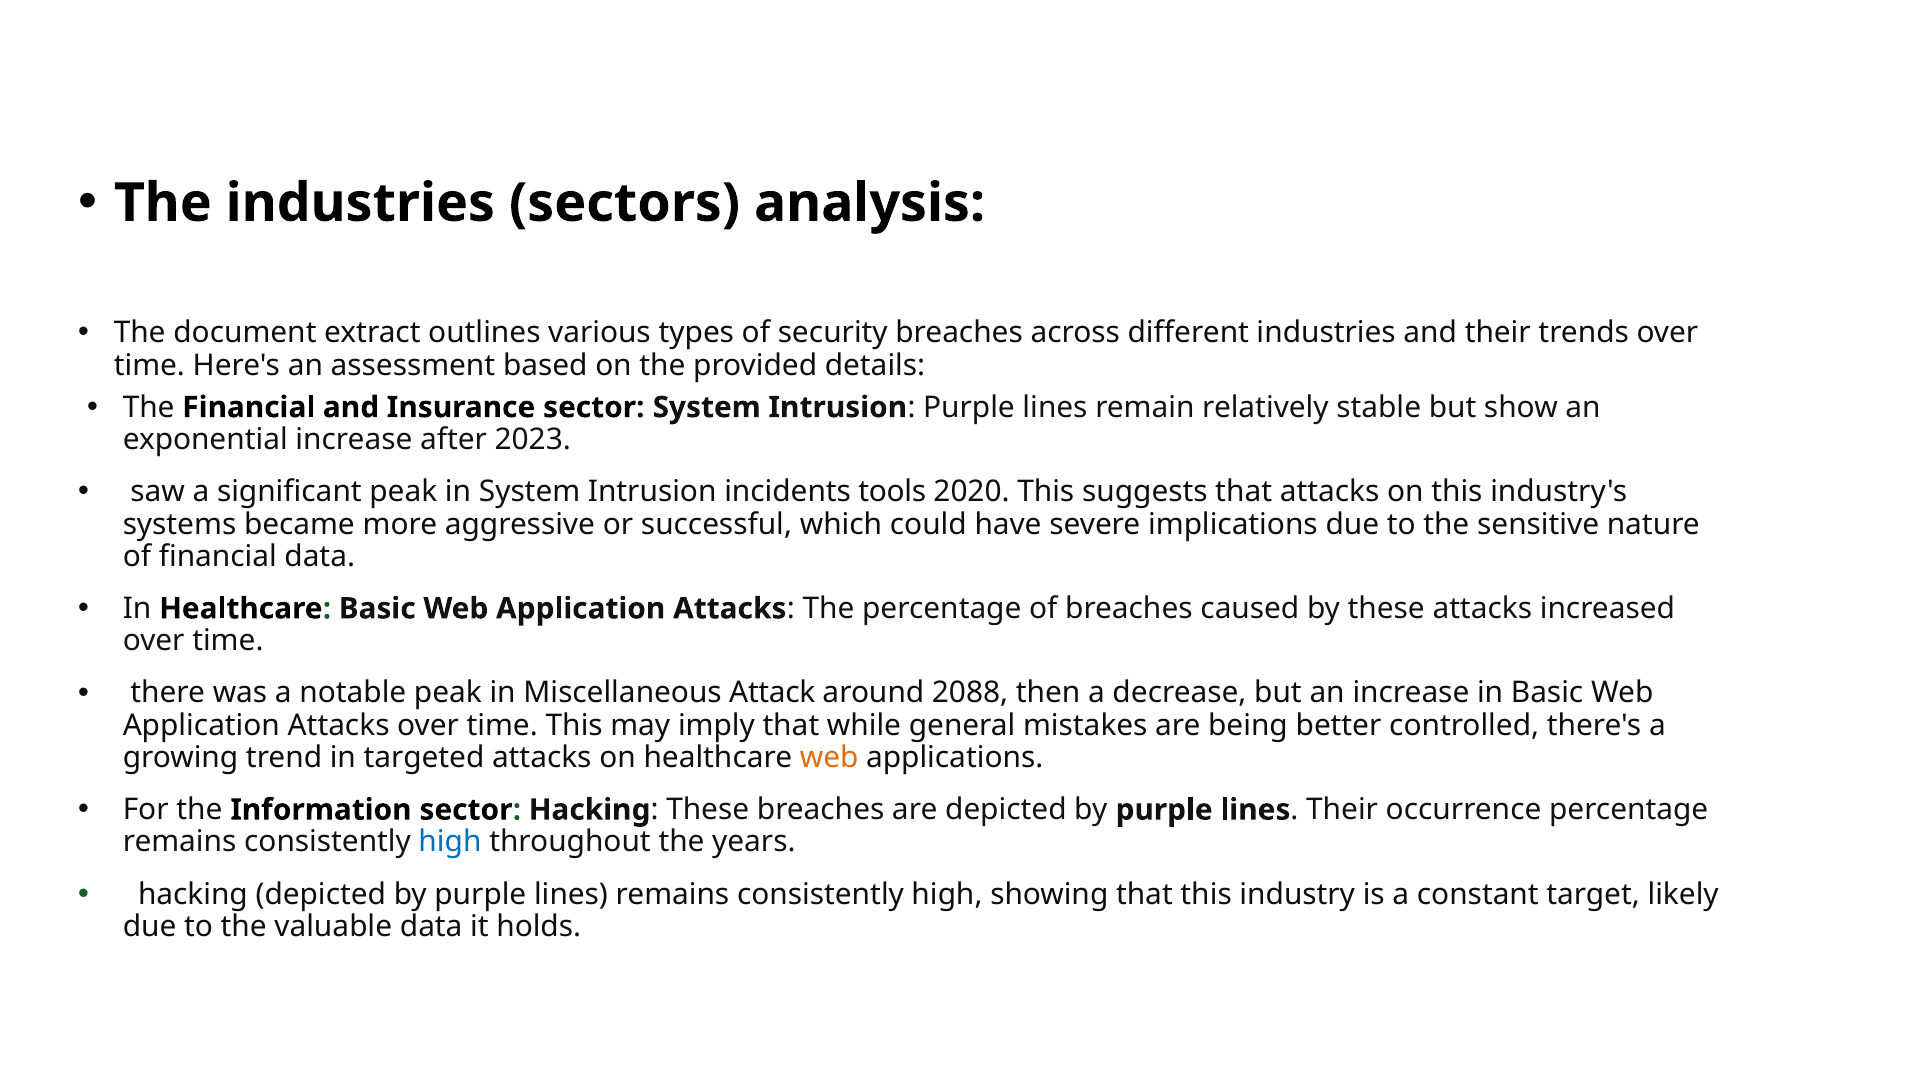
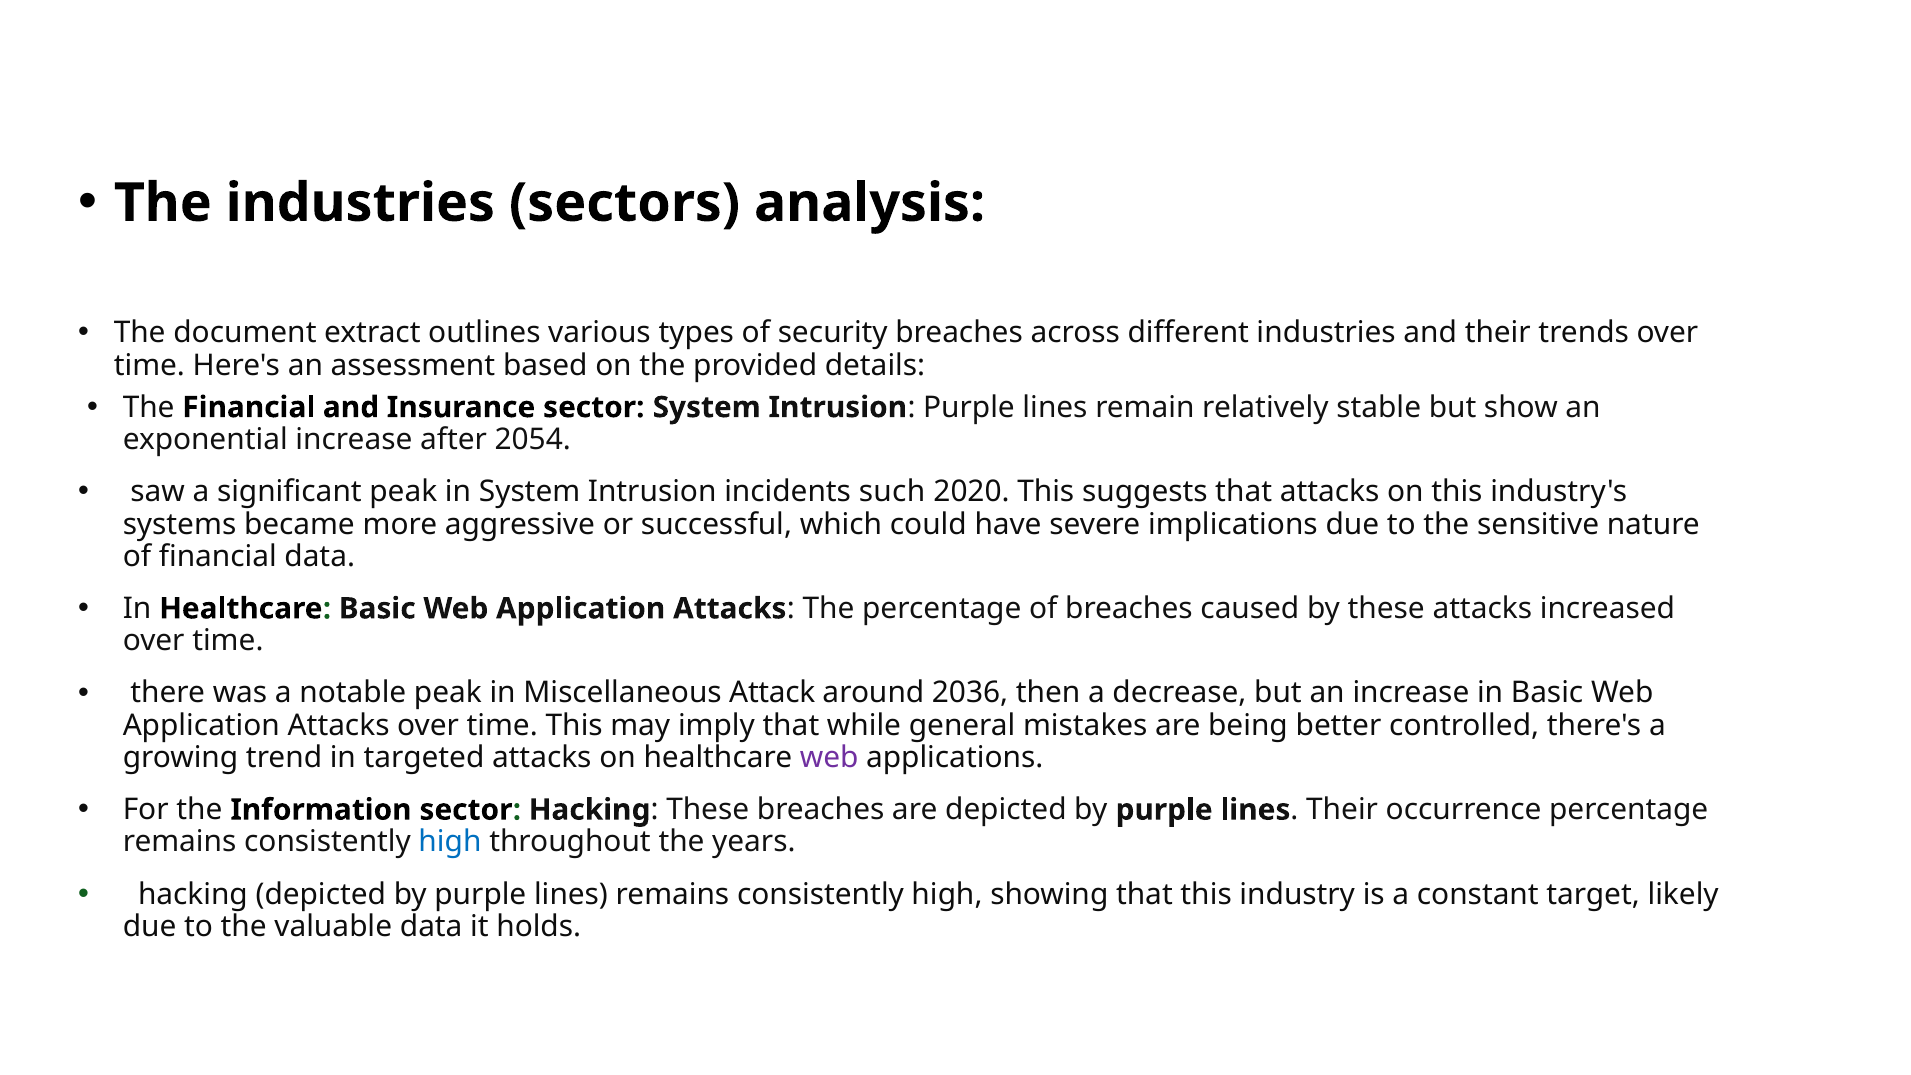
2023: 2023 -> 2054
tools: tools -> such
2088: 2088 -> 2036
web at (829, 758) colour: orange -> purple
